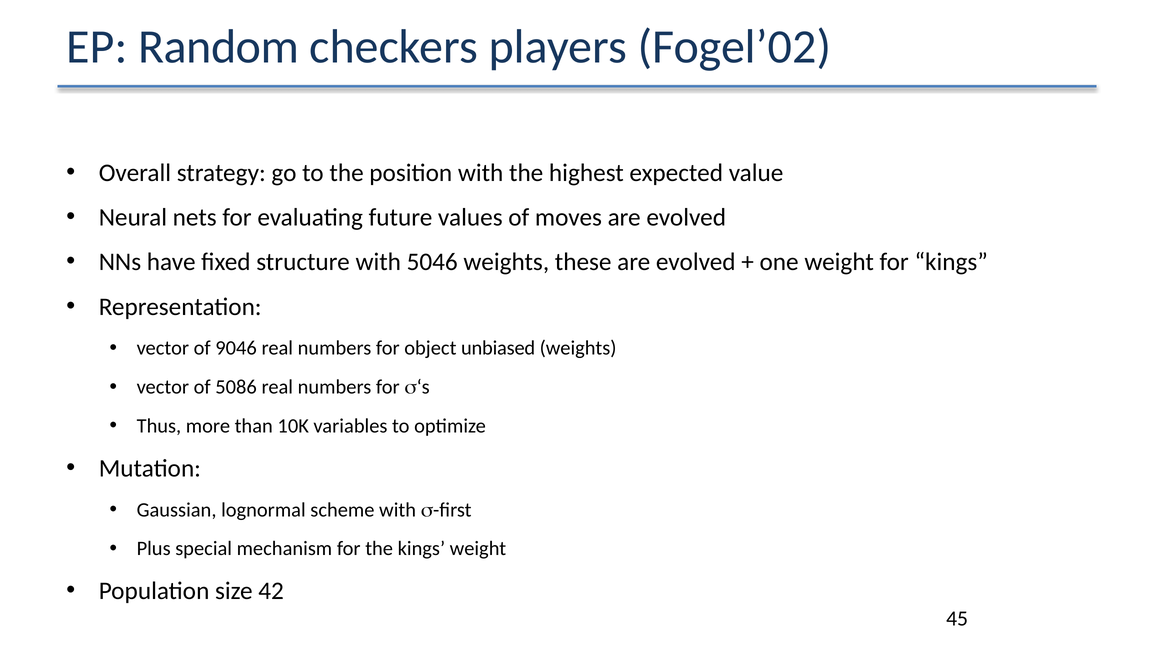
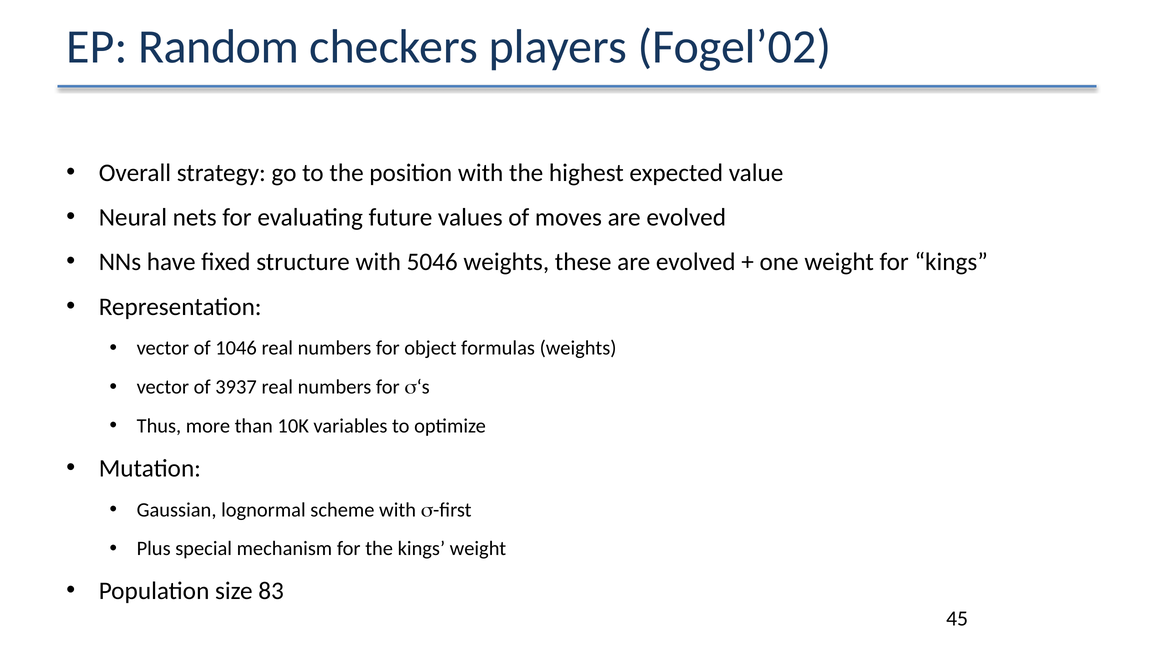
9046: 9046 -> 1046
unbiased: unbiased -> formulas
5086: 5086 -> 3937
42: 42 -> 83
